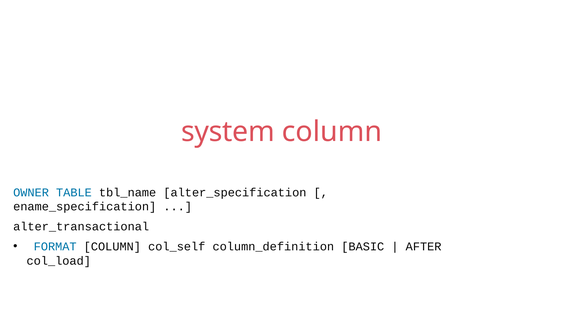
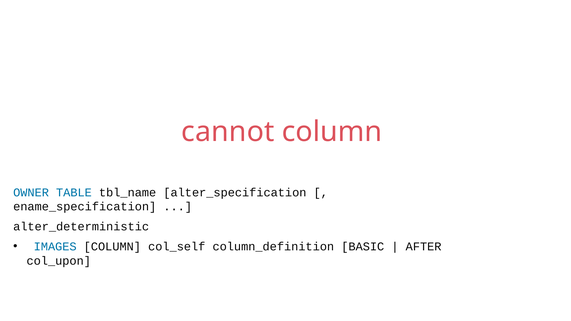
system: system -> cannot
alter_transactional: alter_transactional -> alter_deterministic
FORMAT: FORMAT -> IMAGES
col_load: col_load -> col_upon
